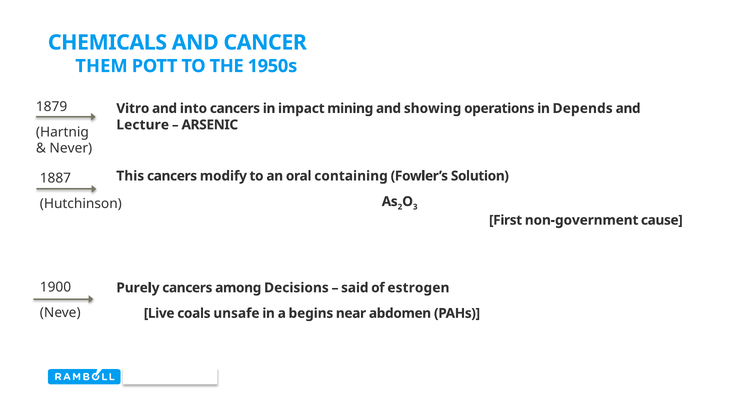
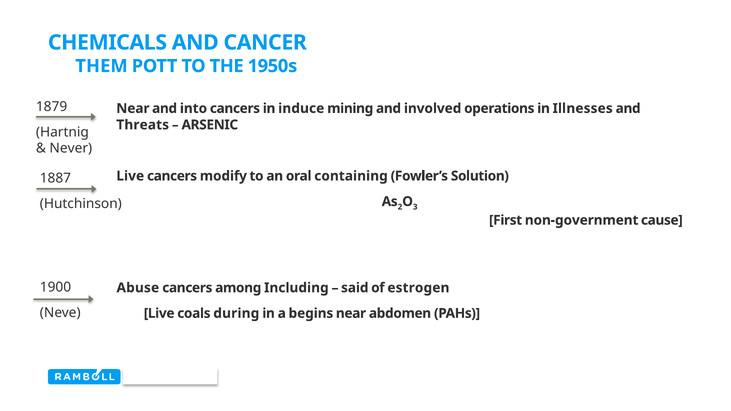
Vitro at (133, 108): Vitro -> Near
impact: impact -> induce
showing: showing -> involved
Depends: Depends -> Illnesses
Lecture: Lecture -> Threats
This at (130, 176): This -> Live
Purely: Purely -> Abuse
Decisions: Decisions -> Including
unsafe: unsafe -> during
